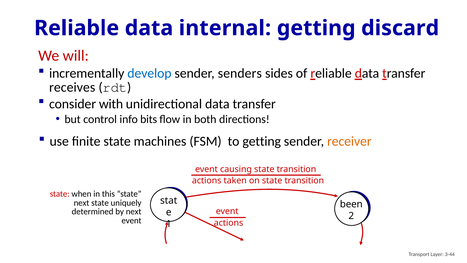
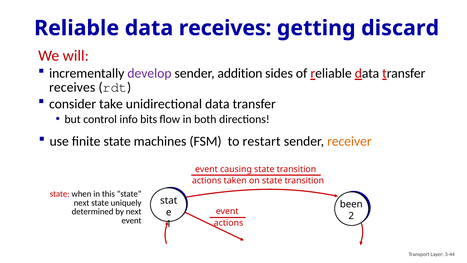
data internal: internal -> receives
develop colour: blue -> purple
senders: senders -> addition
with: with -> take
to getting: getting -> restart
